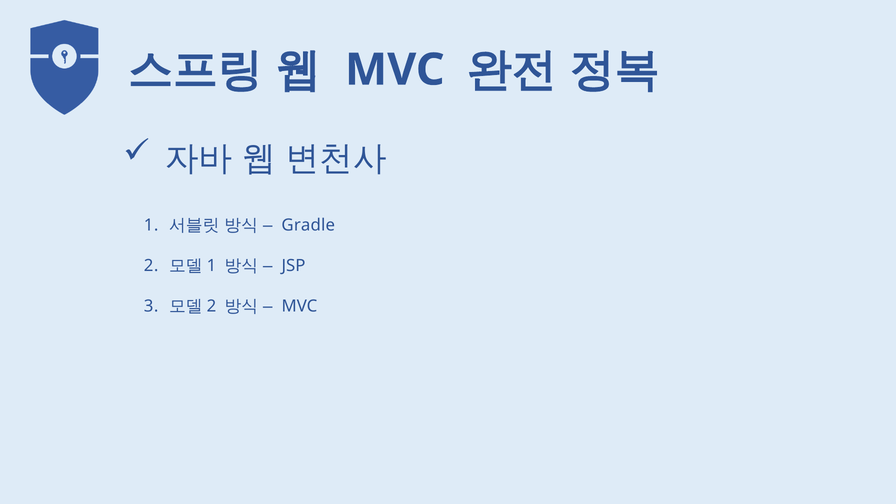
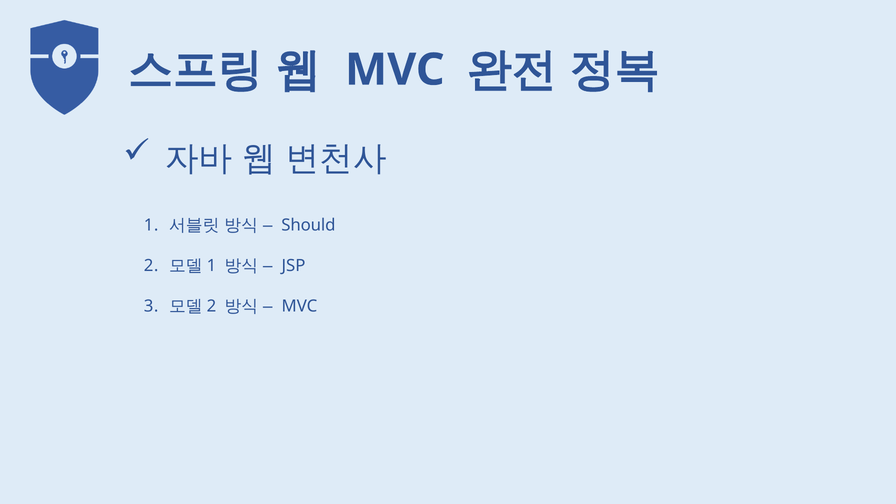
Gradle: Gradle -> Should
